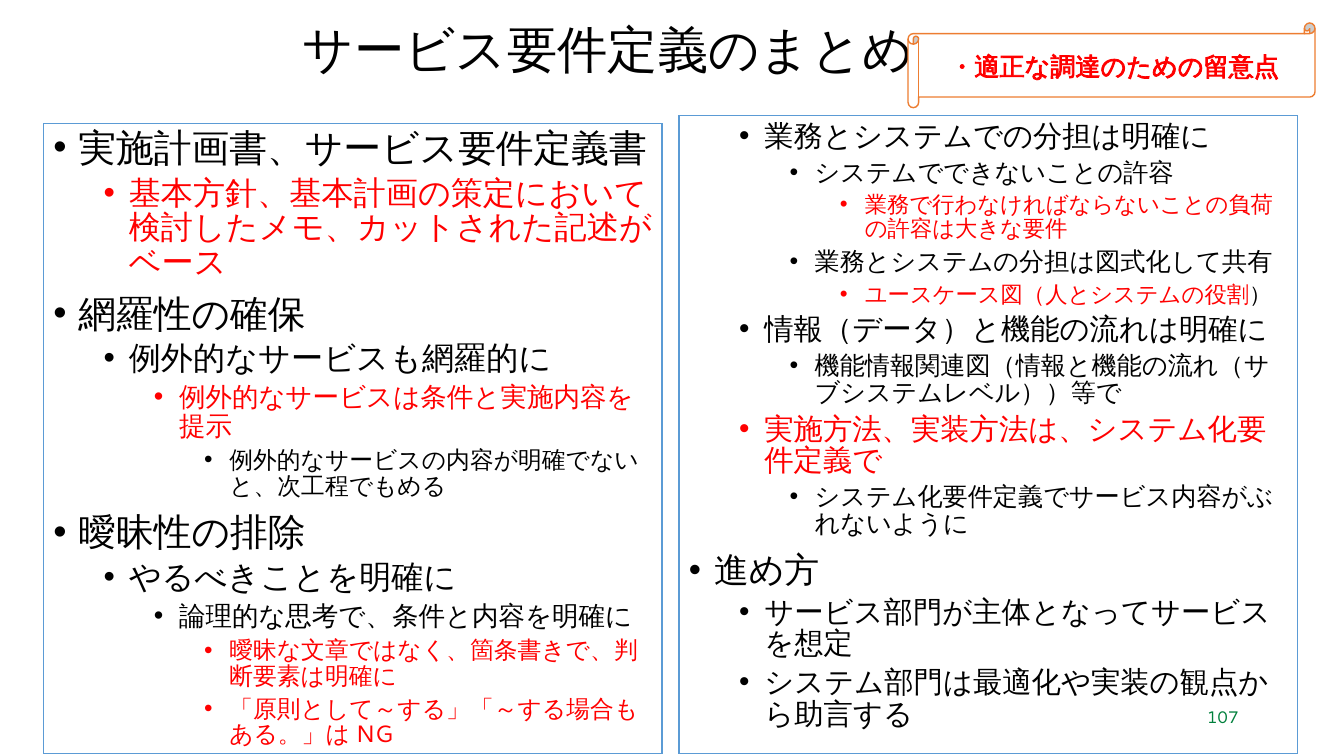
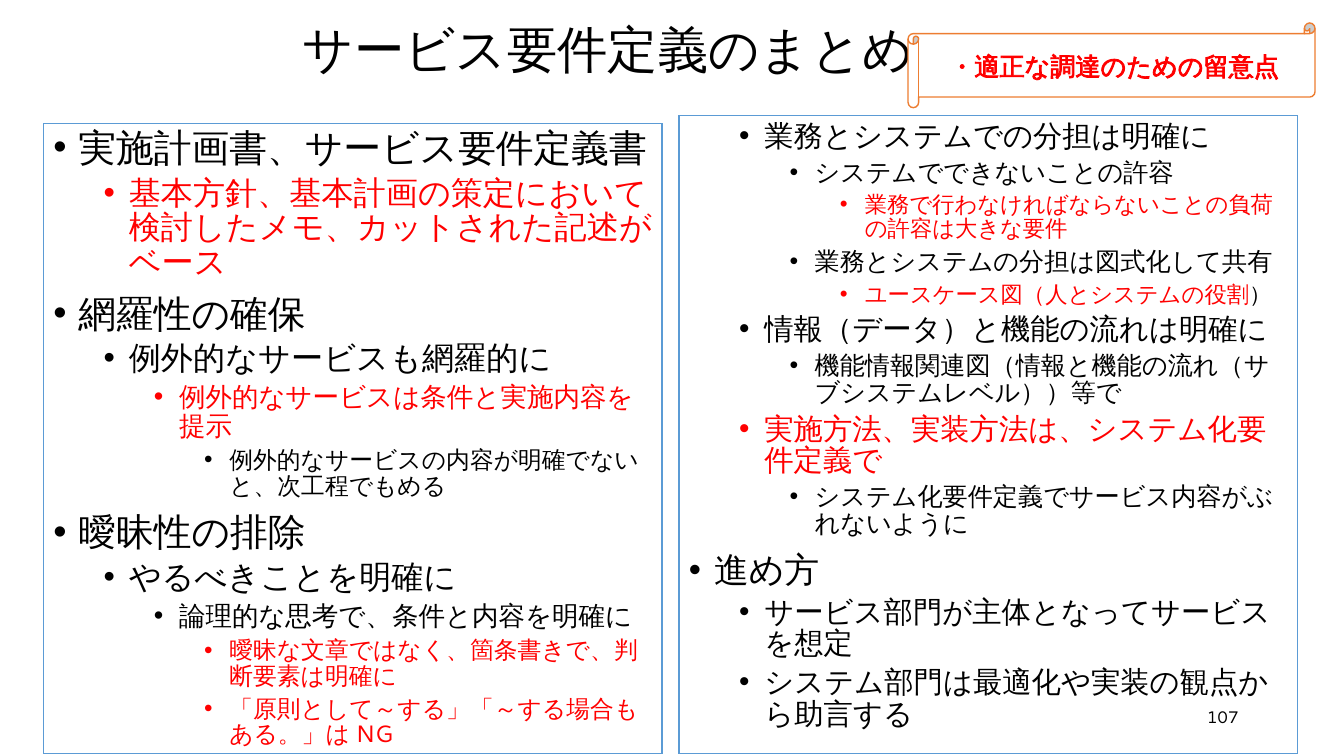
107 colour: green -> black
